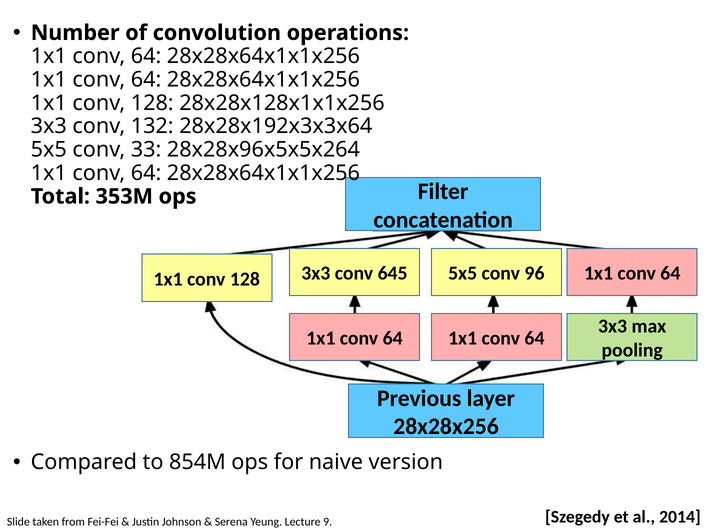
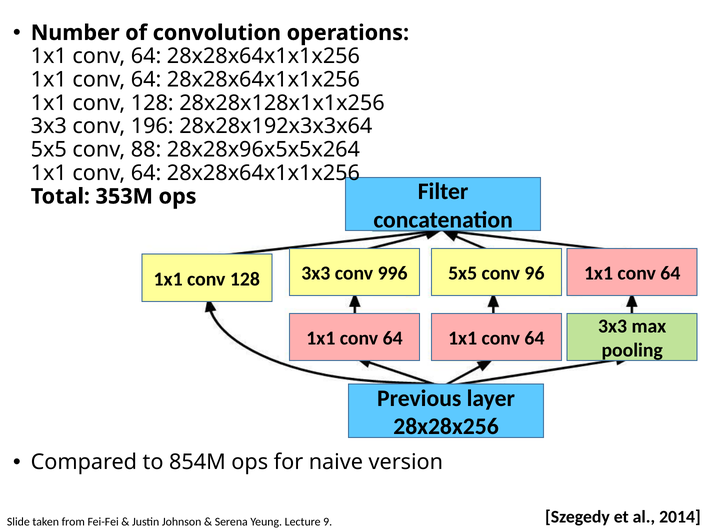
132: 132 -> 196
33: 33 -> 88
645: 645 -> 996
